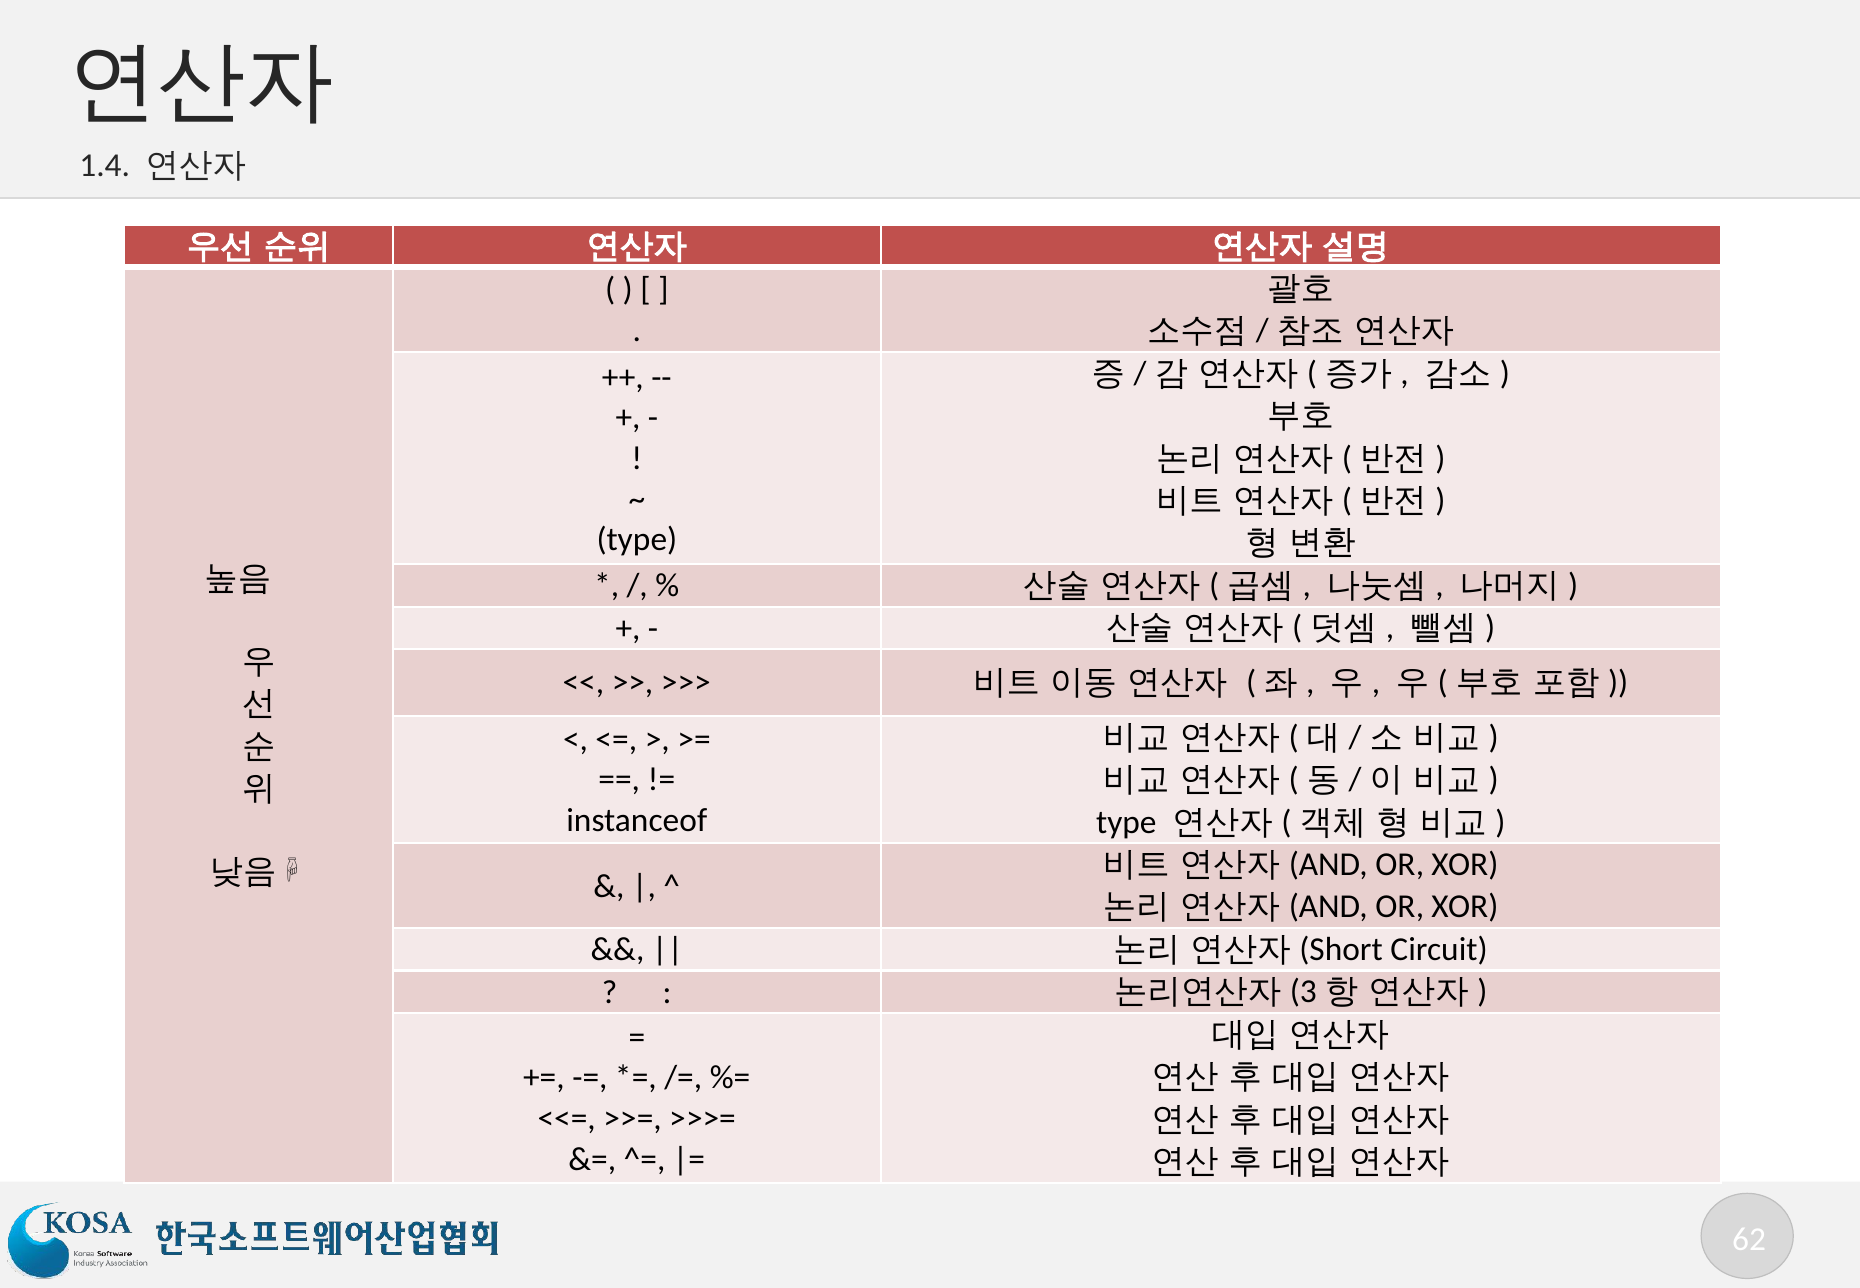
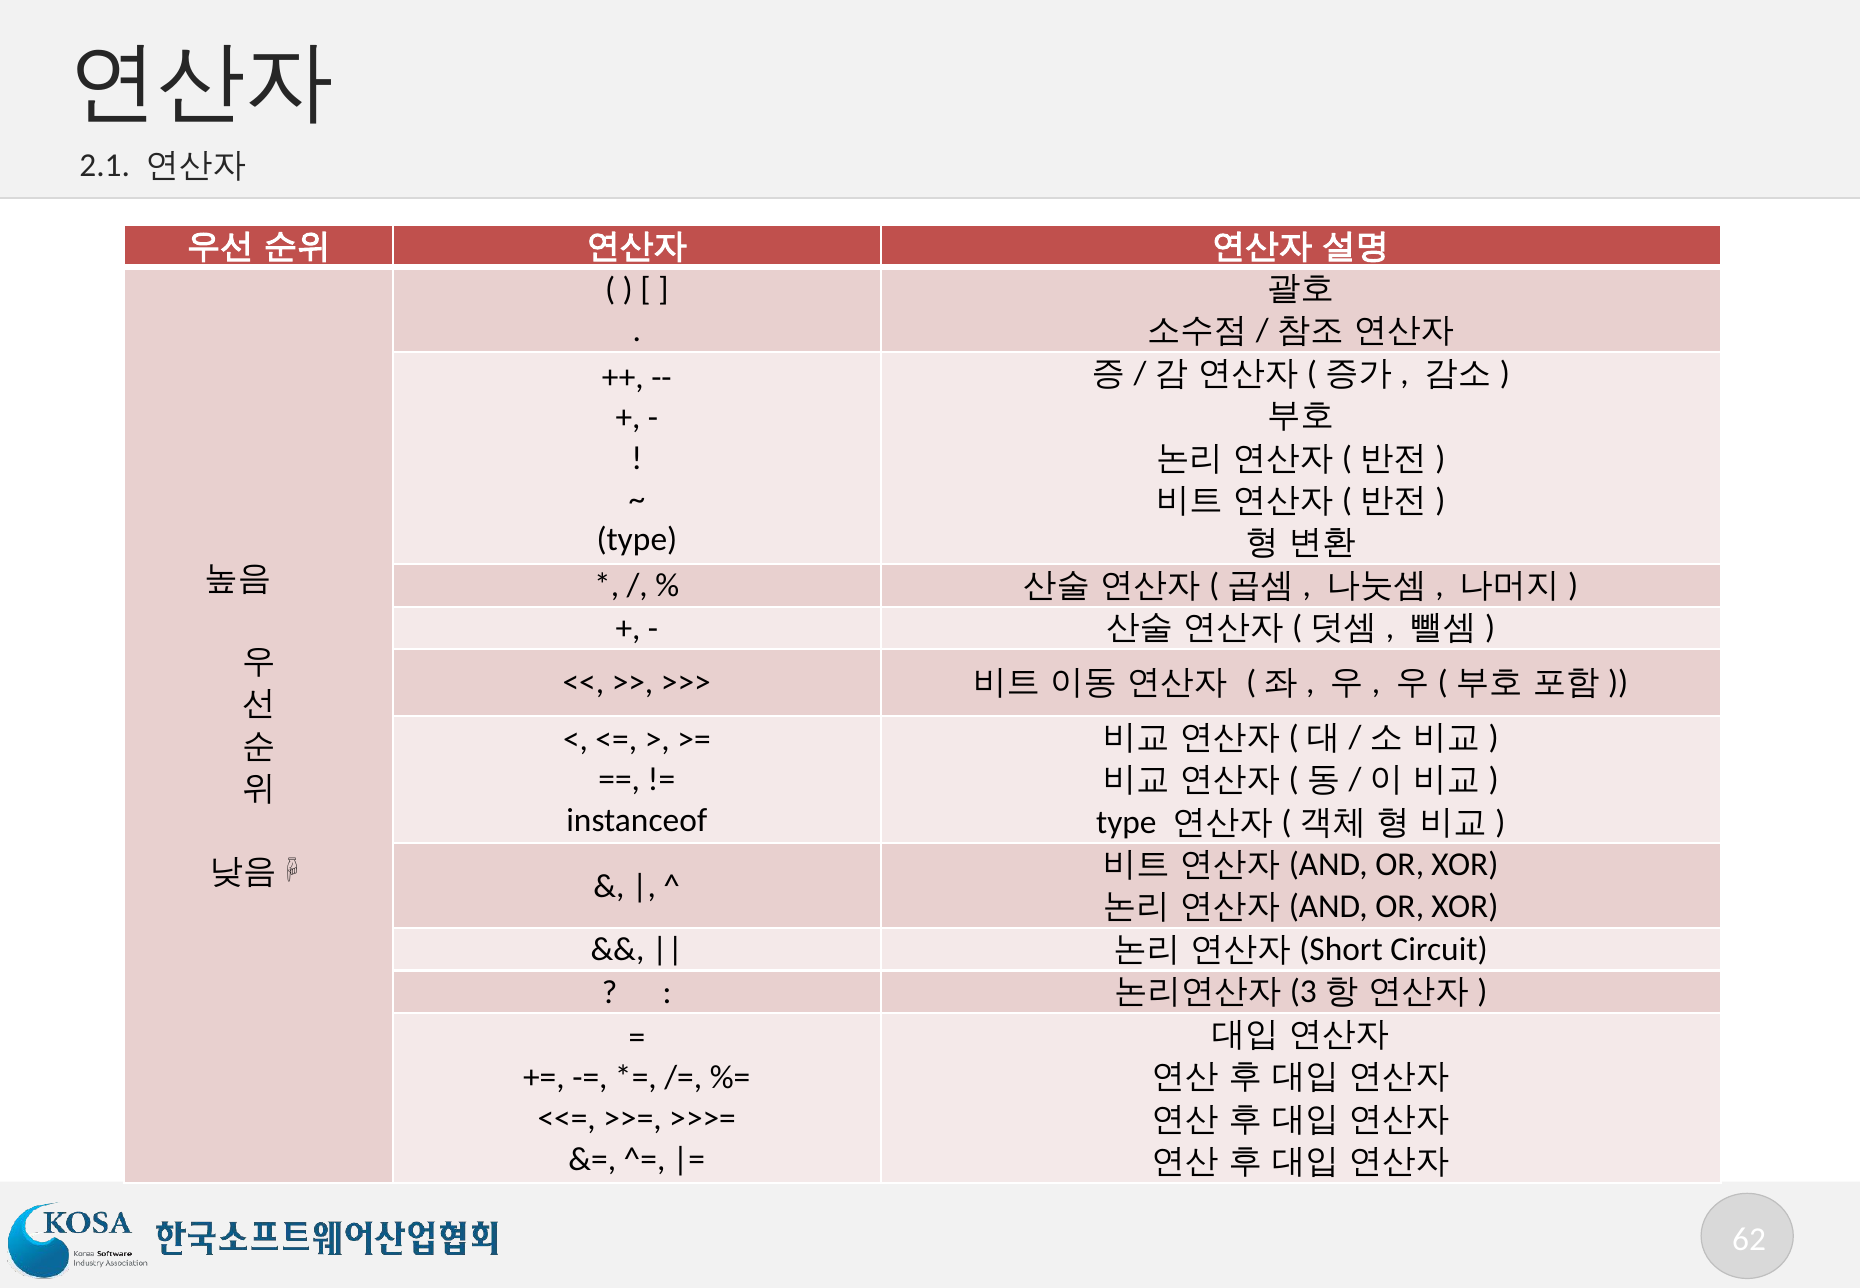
1.4: 1.4 -> 2.1
